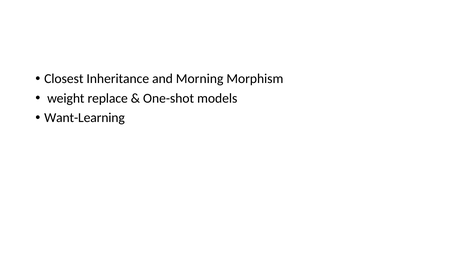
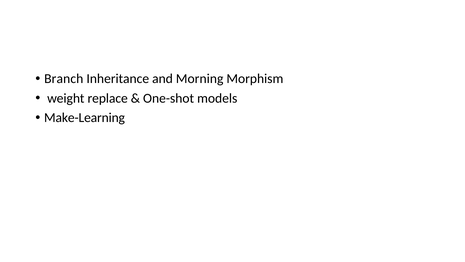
Closest: Closest -> Branch
Want-Learning: Want-Learning -> Make-Learning
